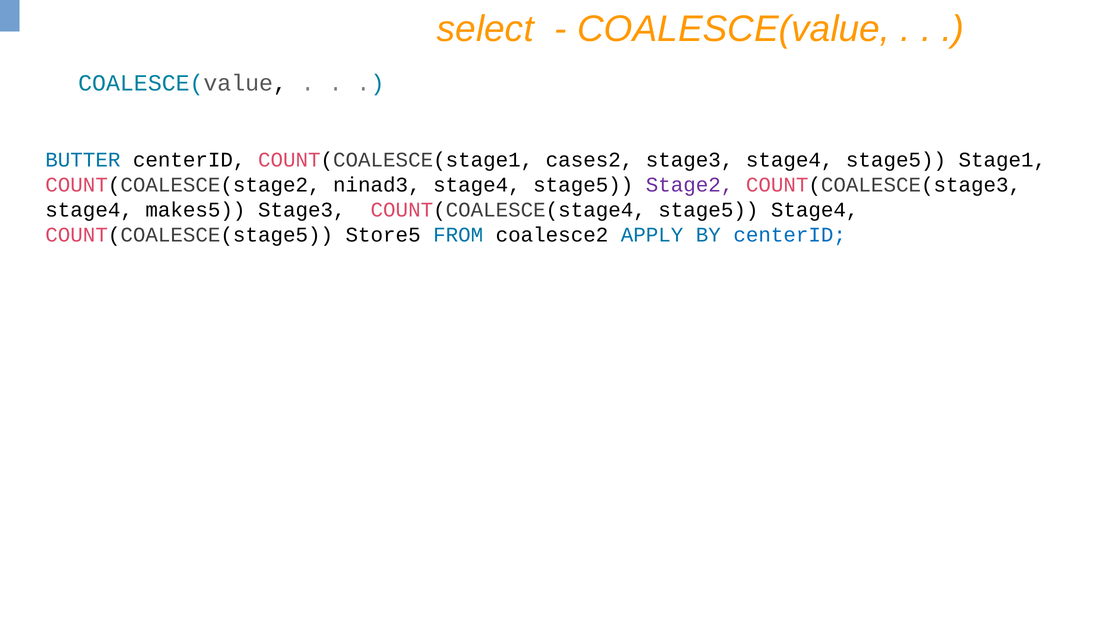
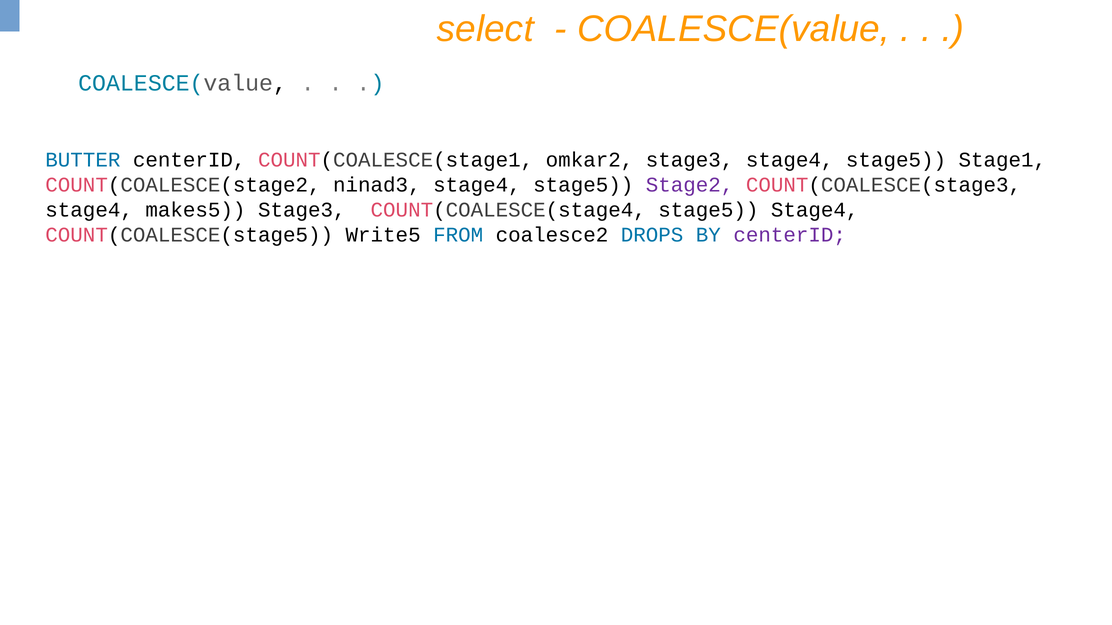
cases2: cases2 -> omkar2
Store5: Store5 -> Write5
APPLY: APPLY -> DROPS
centerID at (790, 235) colour: blue -> purple
